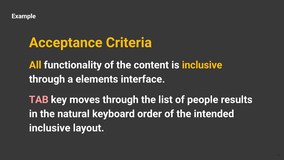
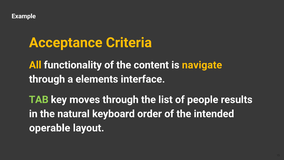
is inclusive: inclusive -> navigate
TAB colour: pink -> light green
inclusive at (50, 128): inclusive -> operable
